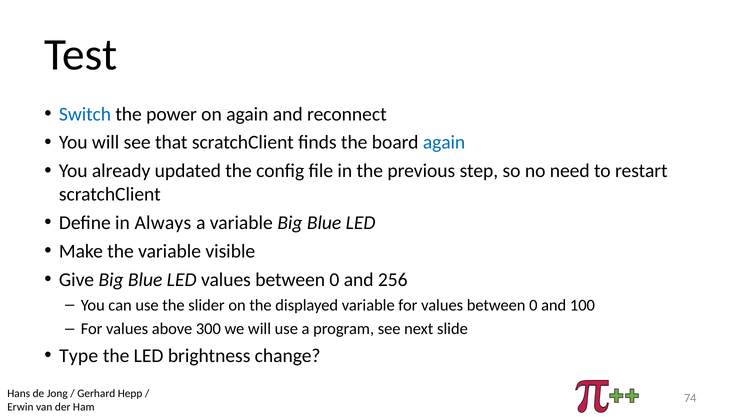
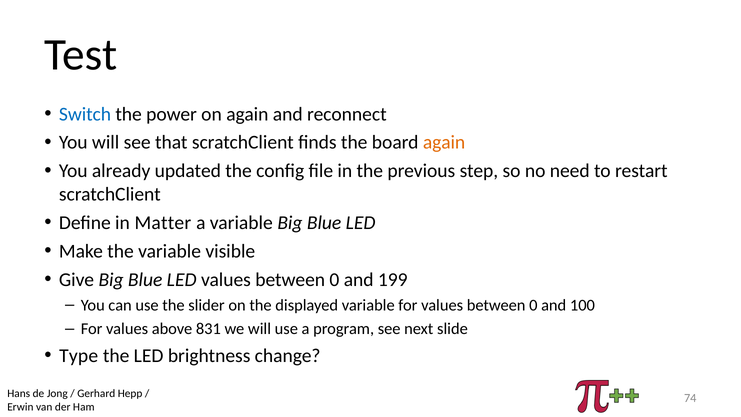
again at (444, 142) colour: blue -> orange
Always: Always -> Matter
256: 256 -> 199
300: 300 -> 831
